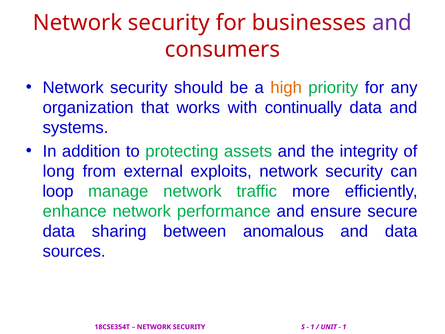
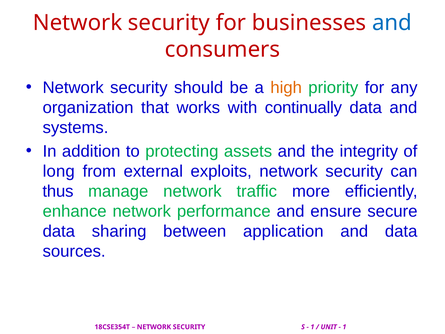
and at (392, 23) colour: purple -> blue
loop: loop -> thus
anomalous: anomalous -> application
